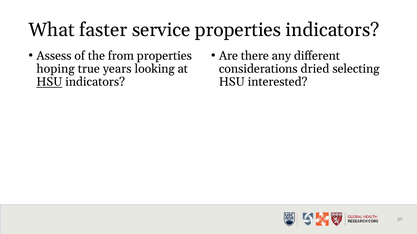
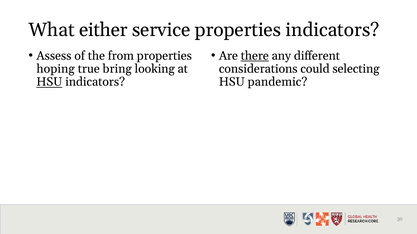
faster: faster -> either
there underline: none -> present
years: years -> bring
dried: dried -> could
interested: interested -> pandemic
